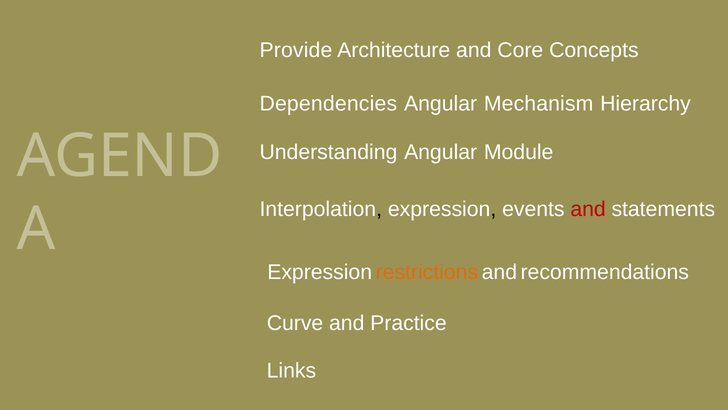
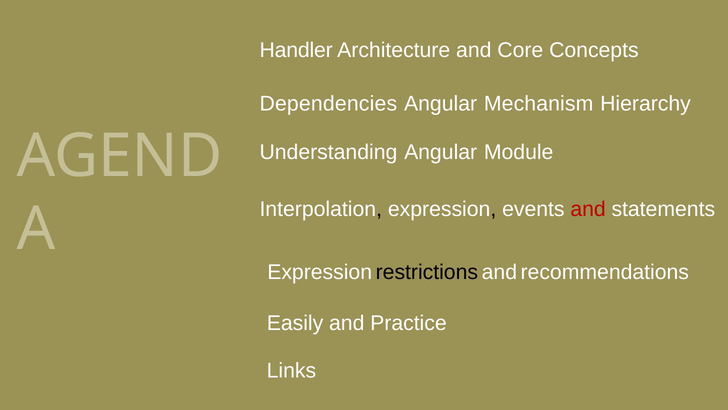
Provide: Provide -> Handler
restrictions colour: orange -> black
Curve: Curve -> Easily
